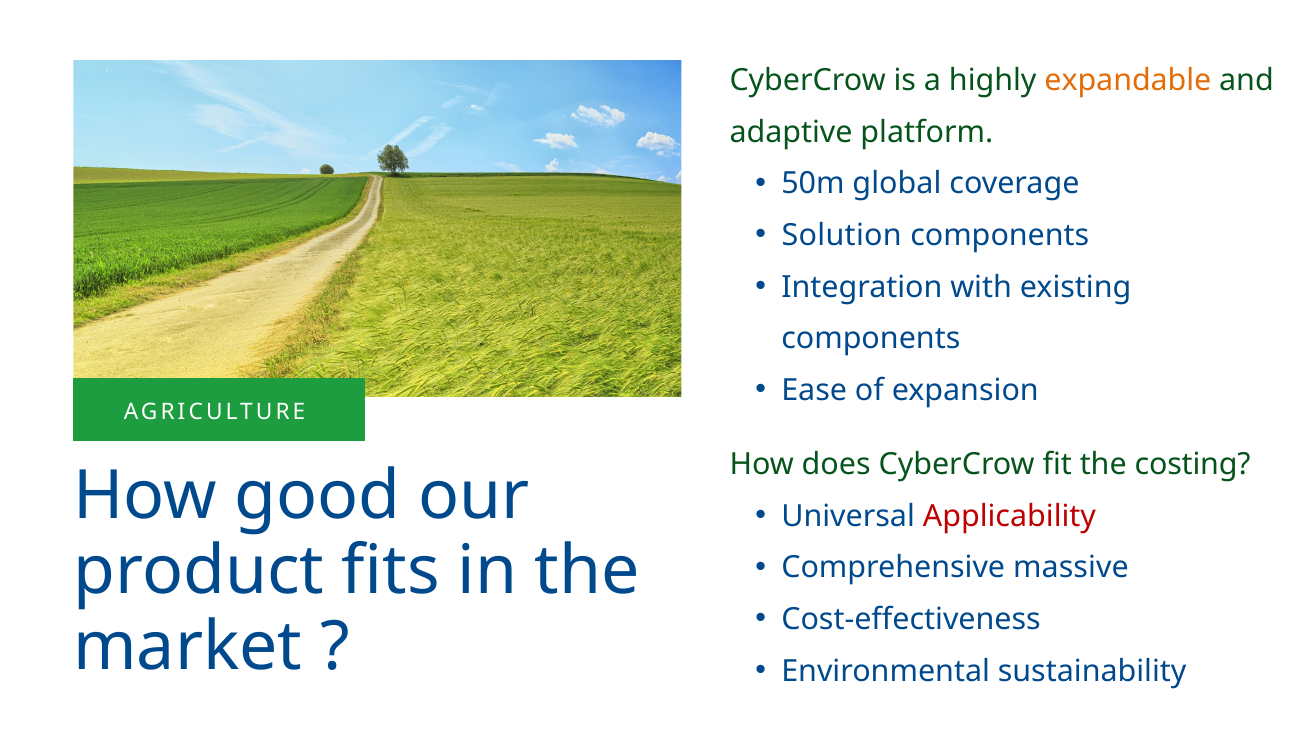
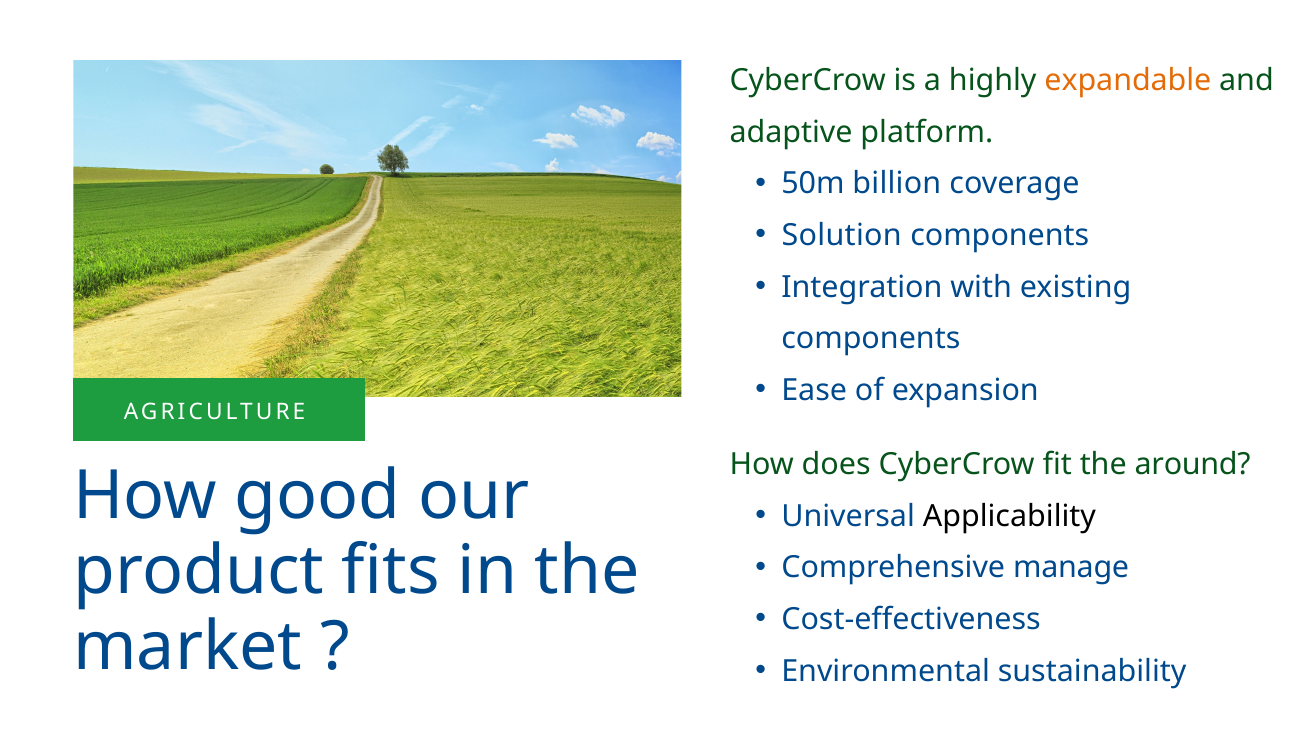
global: global -> billion
costing: costing -> around
Applicability colour: red -> black
massive: massive -> manage
